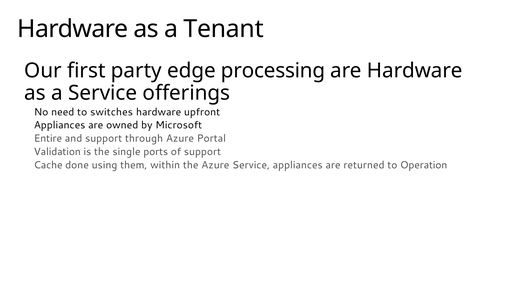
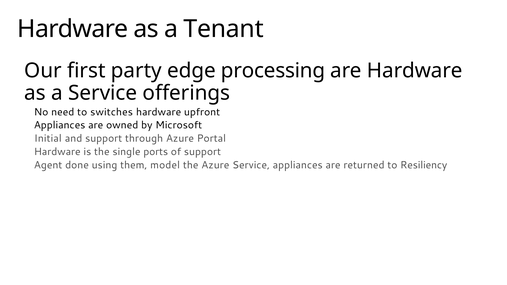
Entire: Entire -> Initial
Validation at (57, 152): Validation -> Hardware
Cache: Cache -> Agent
within: within -> model
Operation: Operation -> Resiliency
